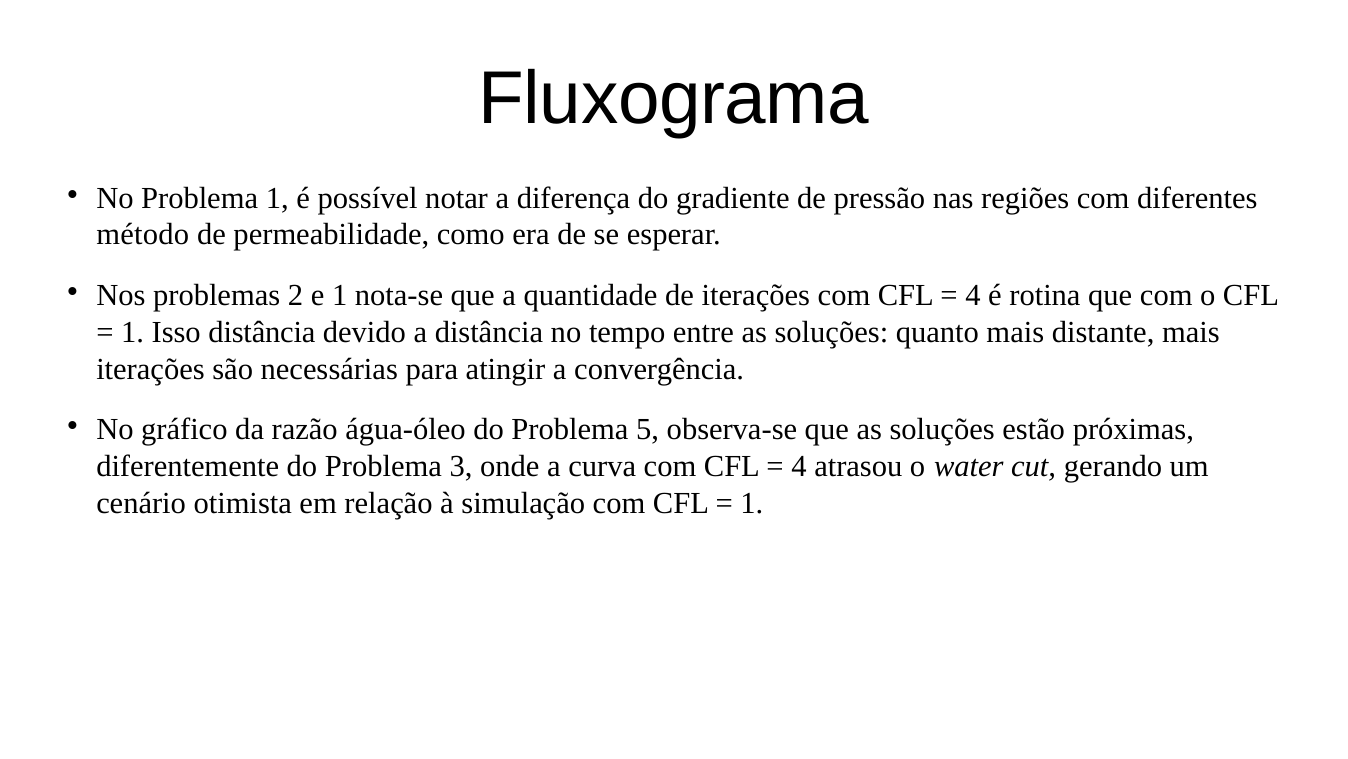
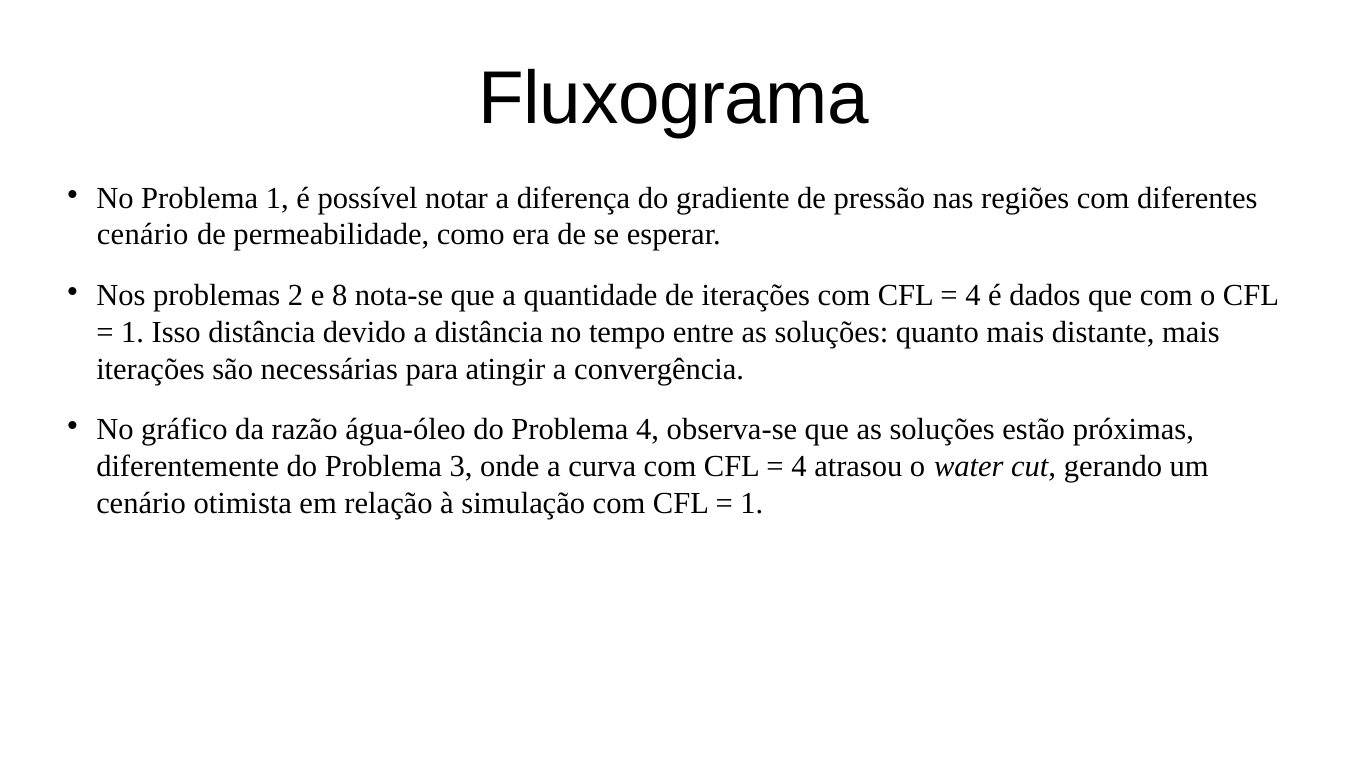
método at (143, 235): método -> cenário
e 1: 1 -> 8
rotina: rotina -> dados
Problema 5: 5 -> 4
